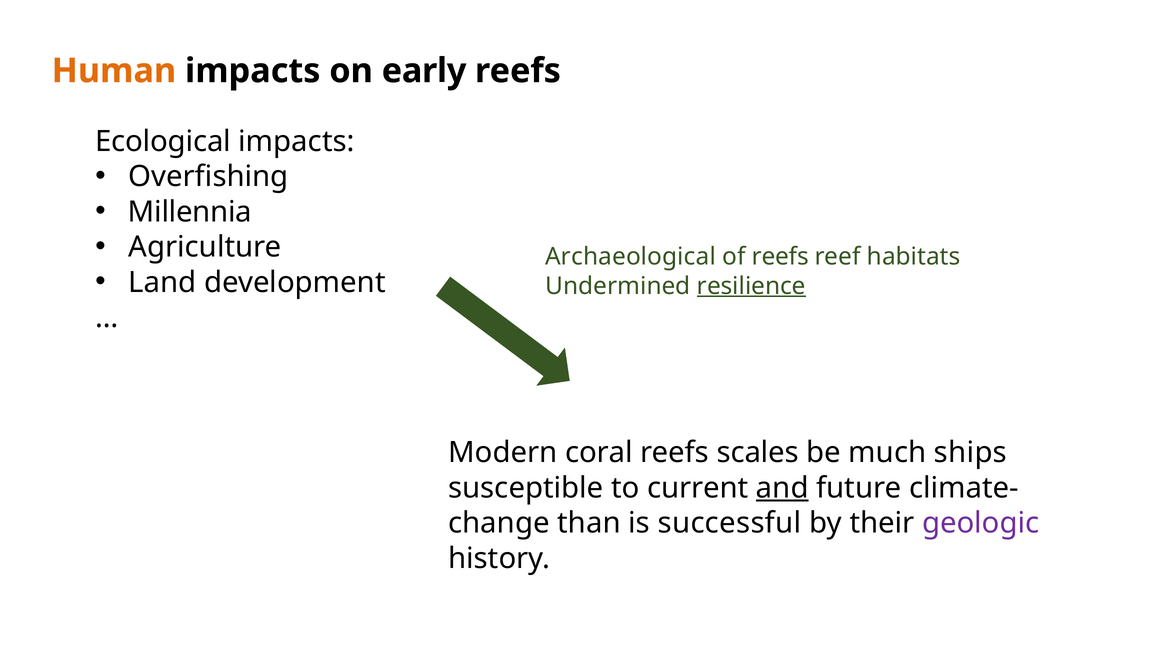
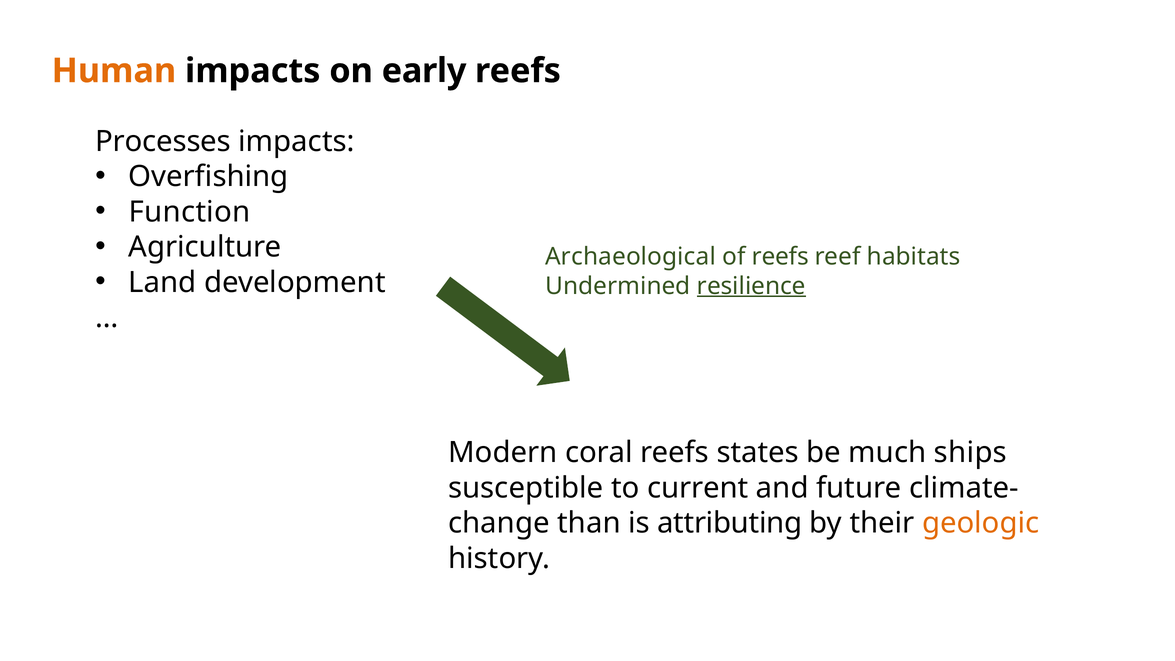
Ecological: Ecological -> Processes
Millennia: Millennia -> Function
scales: scales -> states
and underline: present -> none
successful: successful -> attributing
geologic colour: purple -> orange
